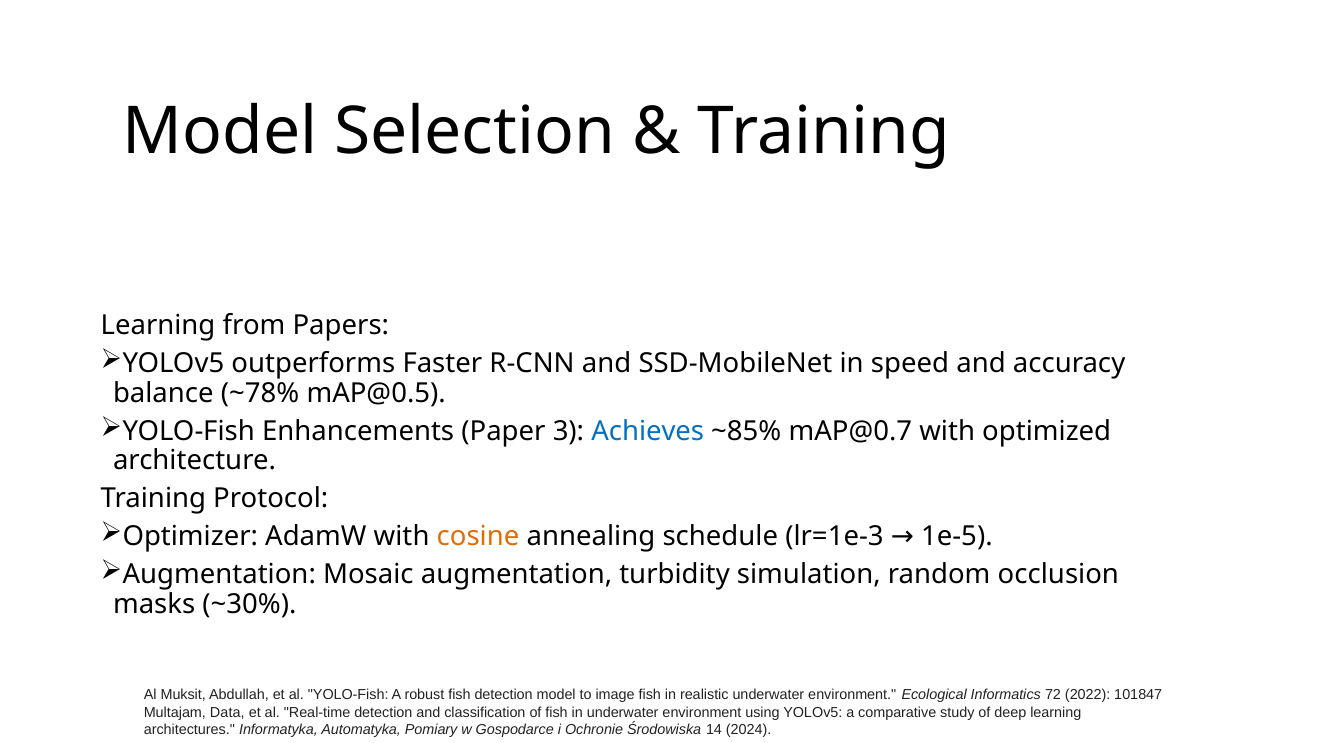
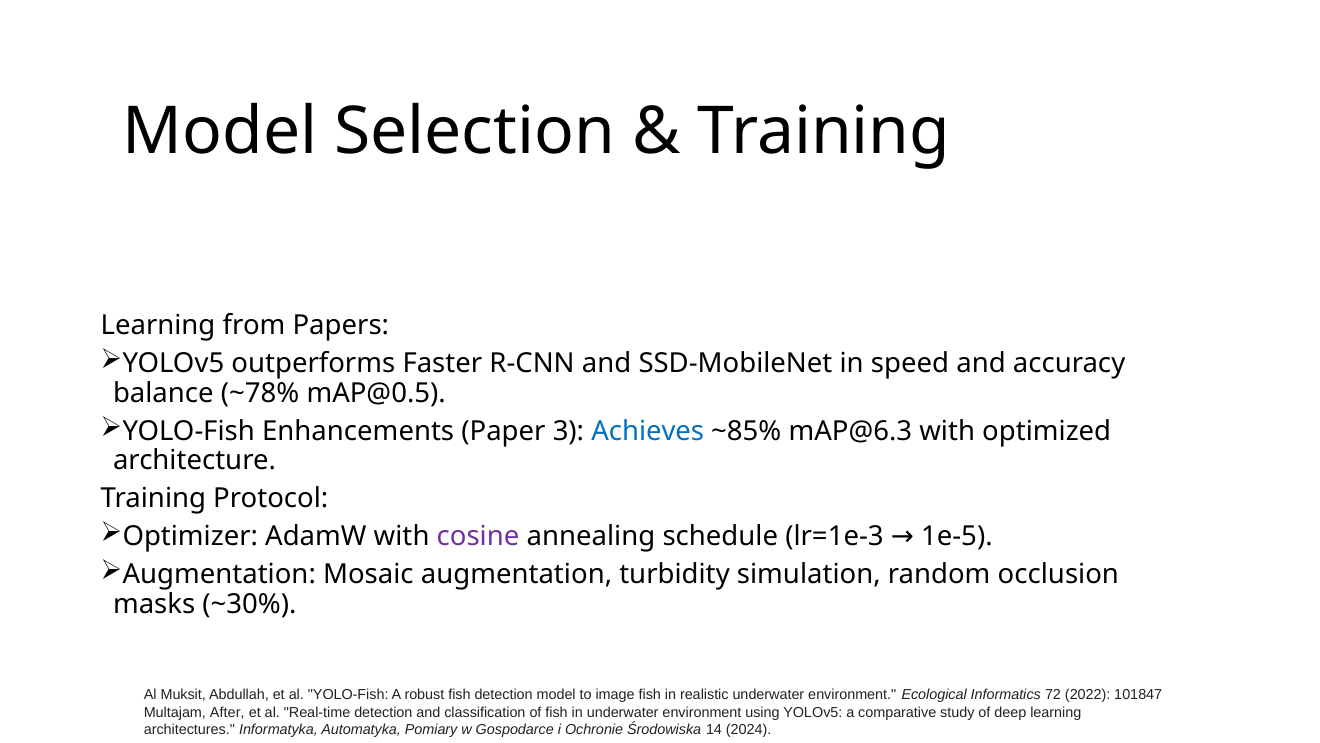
mAP@0.7: mAP@0.7 -> mAP@6.3
cosine colour: orange -> purple
Data: Data -> After
